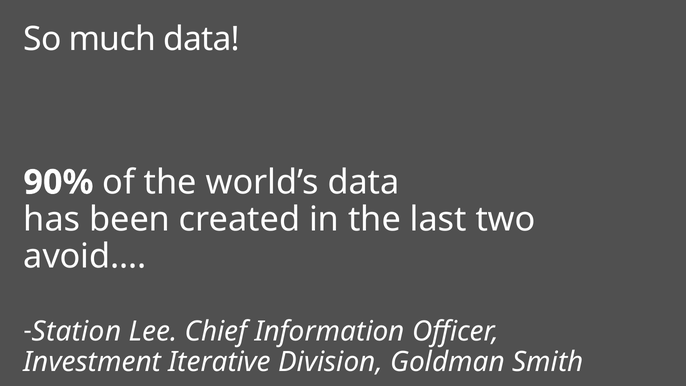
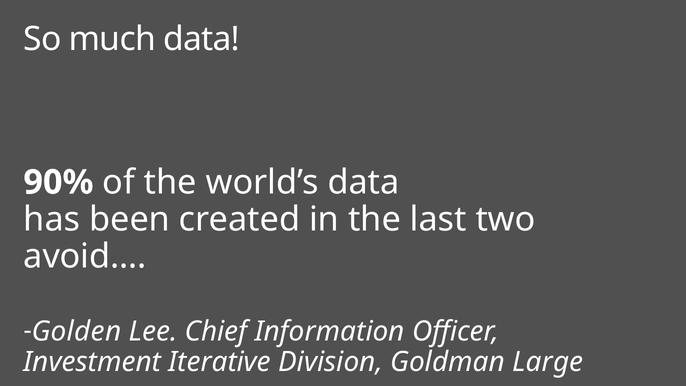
Station: Station -> Golden
Smith: Smith -> Large
